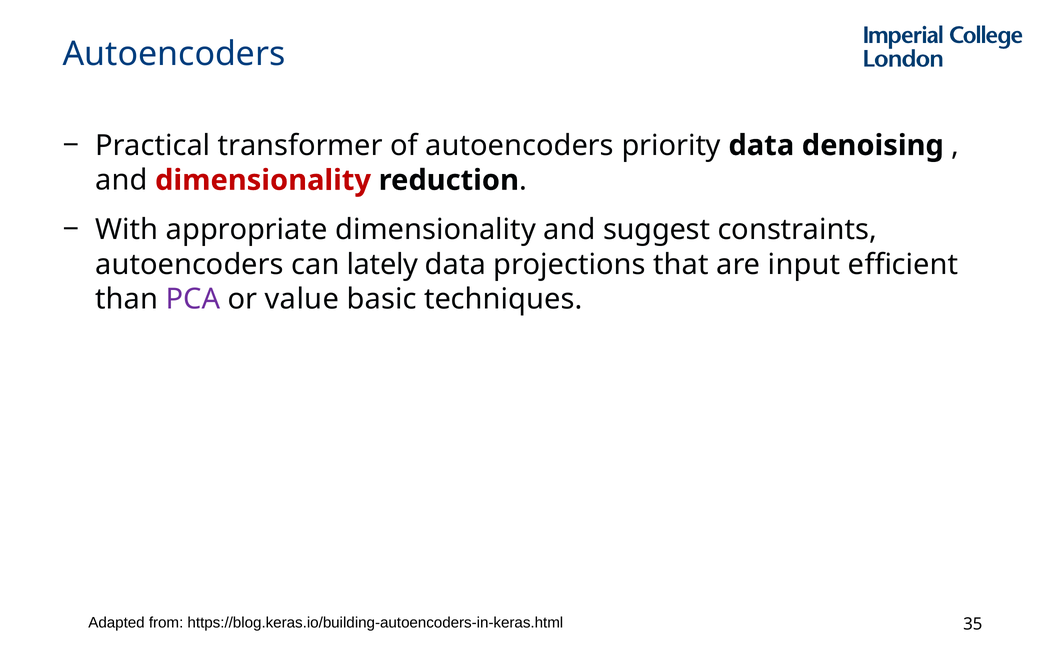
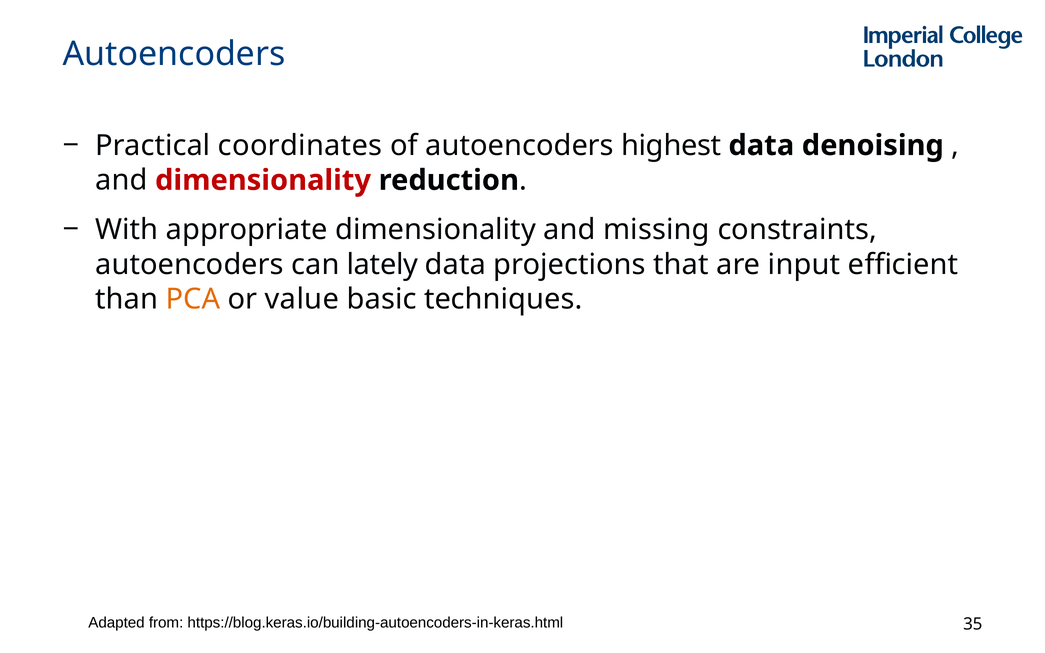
transformer: transformer -> coordinates
priority: priority -> highest
suggest: suggest -> missing
PCA colour: purple -> orange
